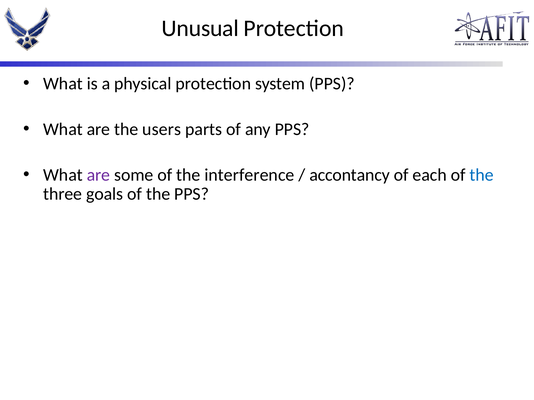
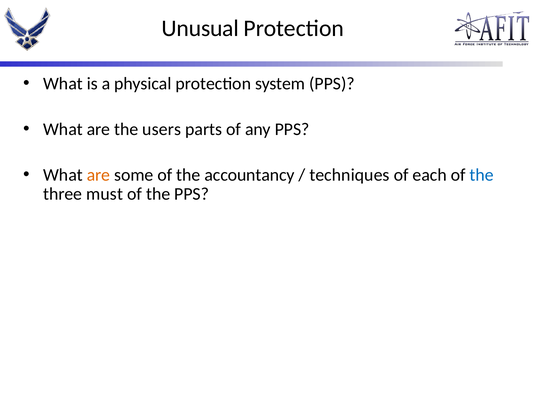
are at (98, 175) colour: purple -> orange
interference: interference -> accountancy
accontancy: accontancy -> techniques
goals: goals -> must
